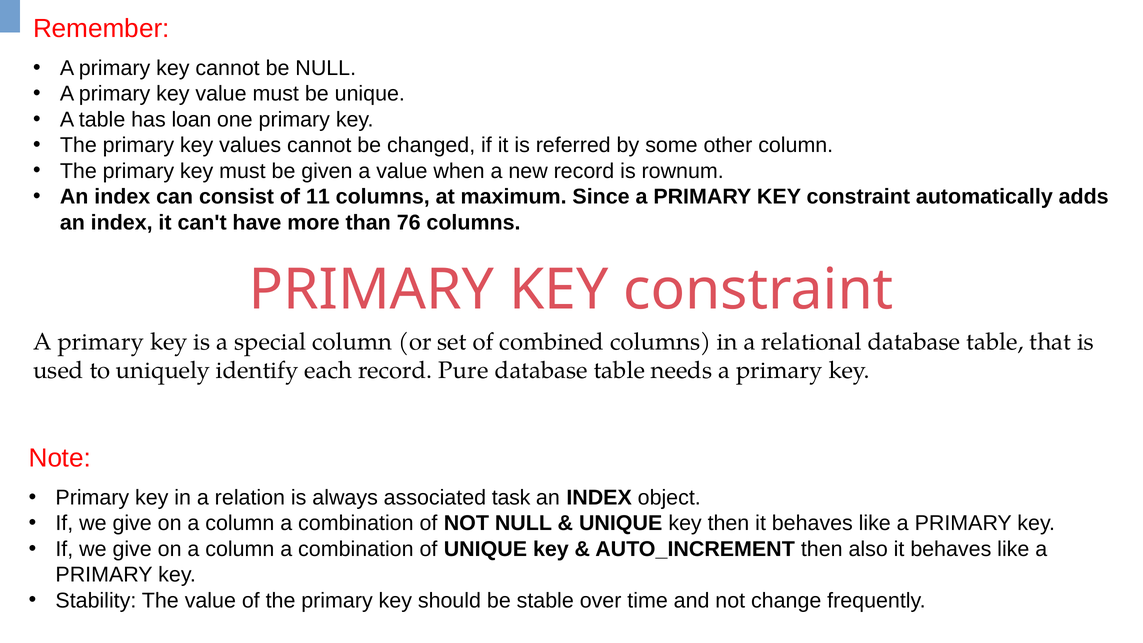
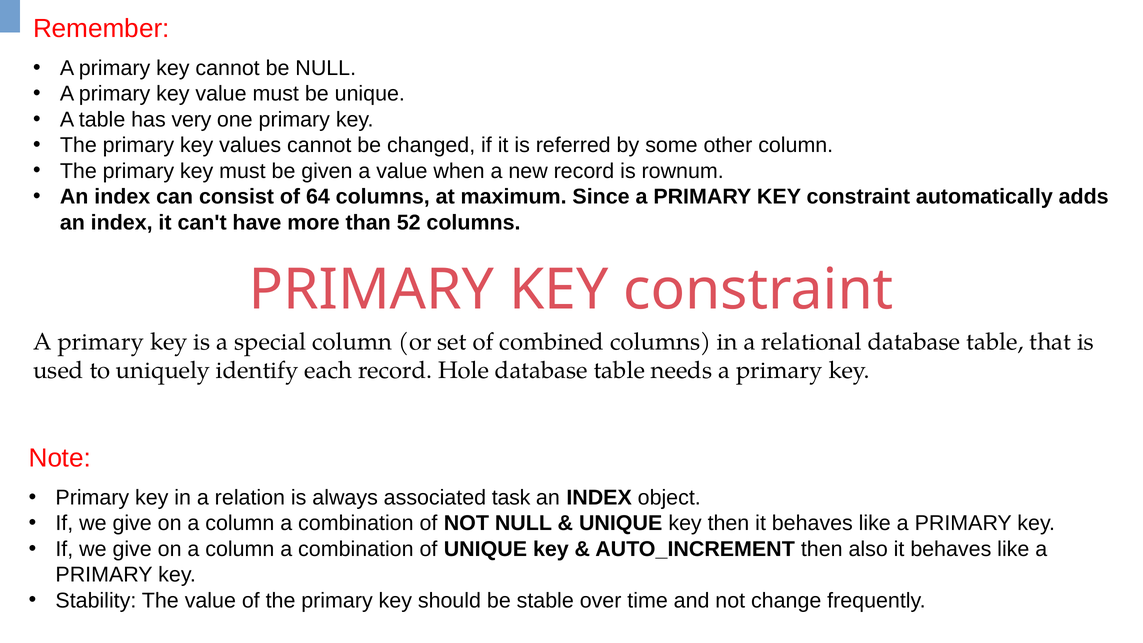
loan: loan -> very
11: 11 -> 64
76: 76 -> 52
Pure: Pure -> Hole
